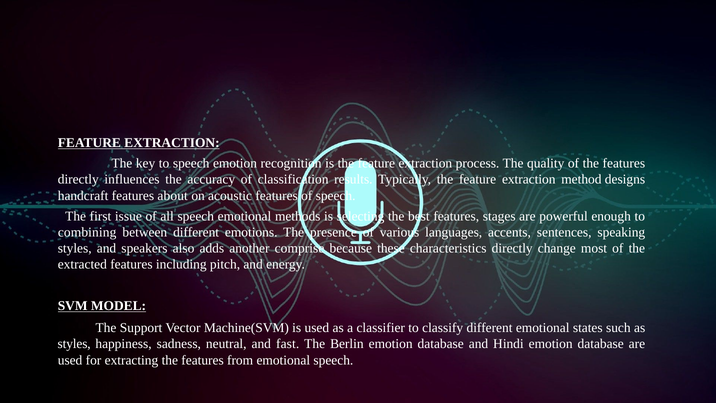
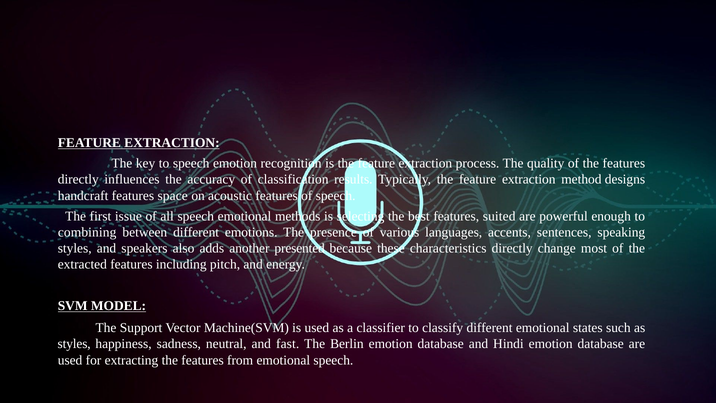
about: about -> space
stages: stages -> suited
comprise: comprise -> presented
